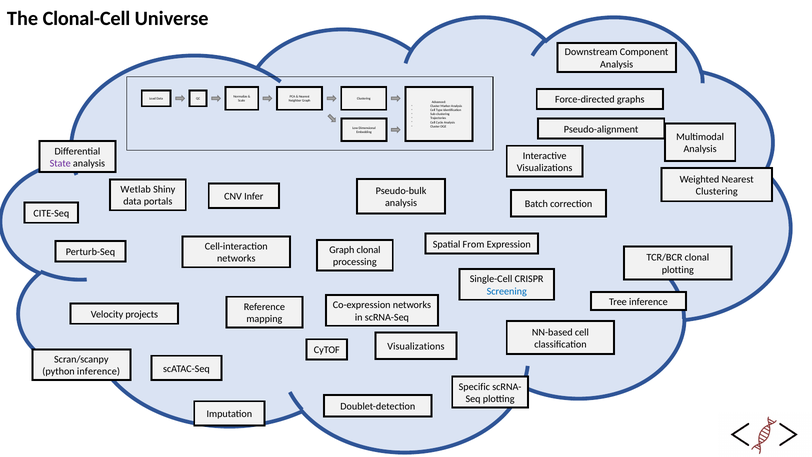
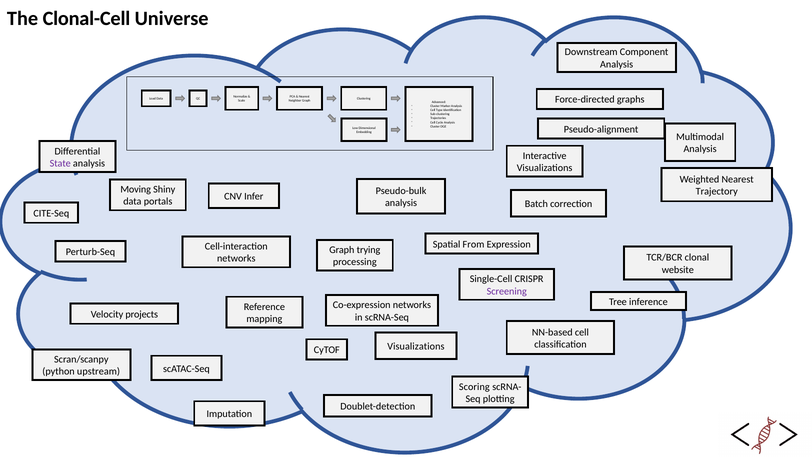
Wetlab: Wetlab -> Moving
Clustering at (717, 191): Clustering -> Trajectory
Graph clonal: clonal -> trying
plotting at (678, 270): plotting -> website
Screening colour: blue -> purple
python inference: inference -> upstream
Specific: Specific -> Scoring
